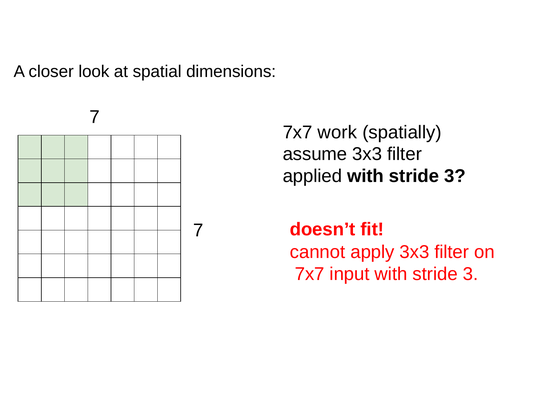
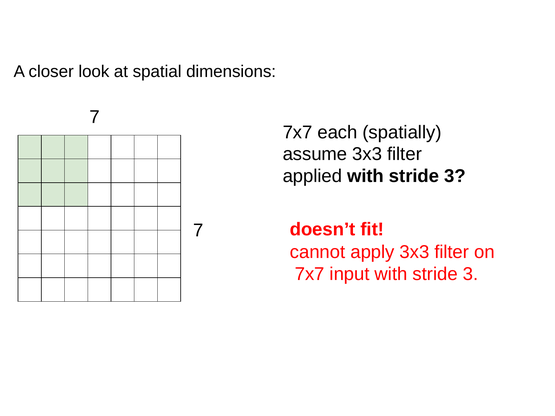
work: work -> each
